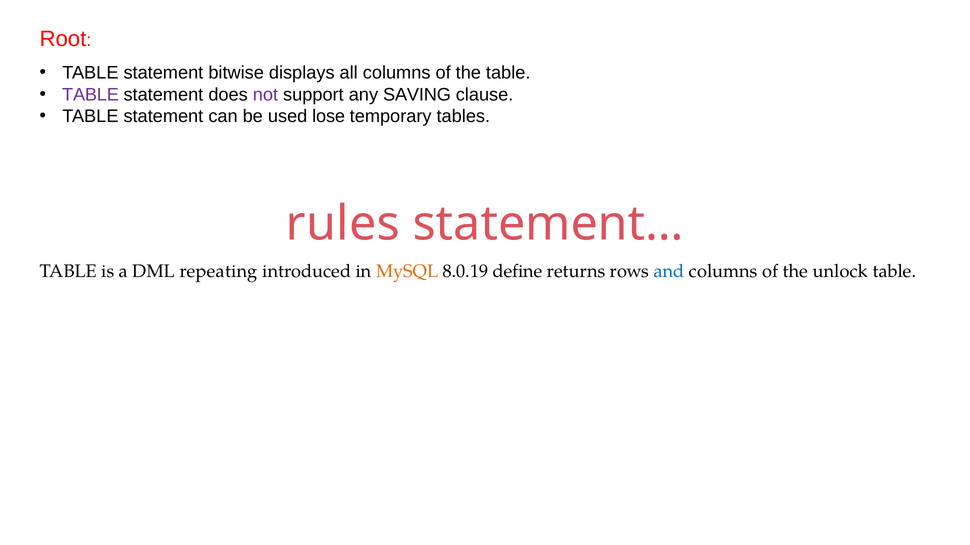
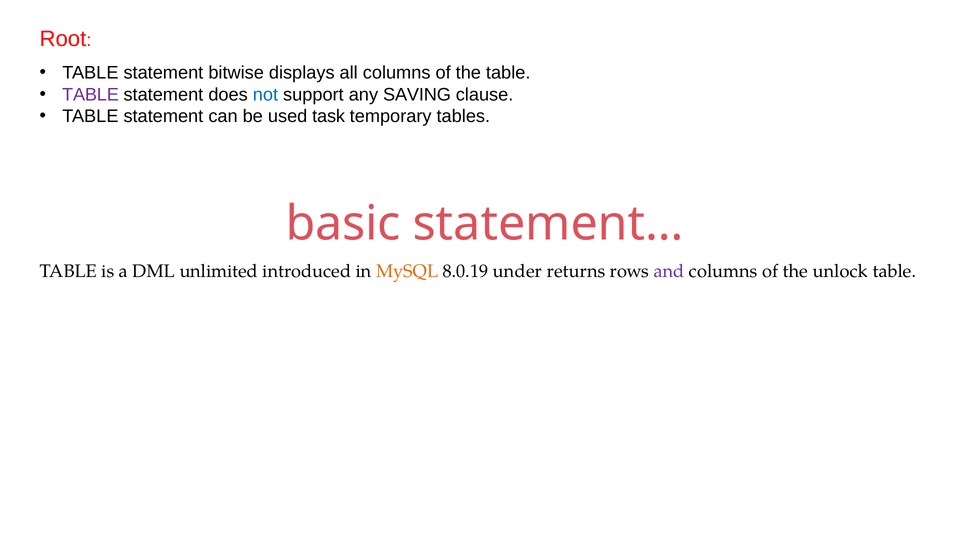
not colour: purple -> blue
lose: lose -> task
rules: rules -> basic
repeating: repeating -> unlimited
define: define -> under
and colour: blue -> purple
